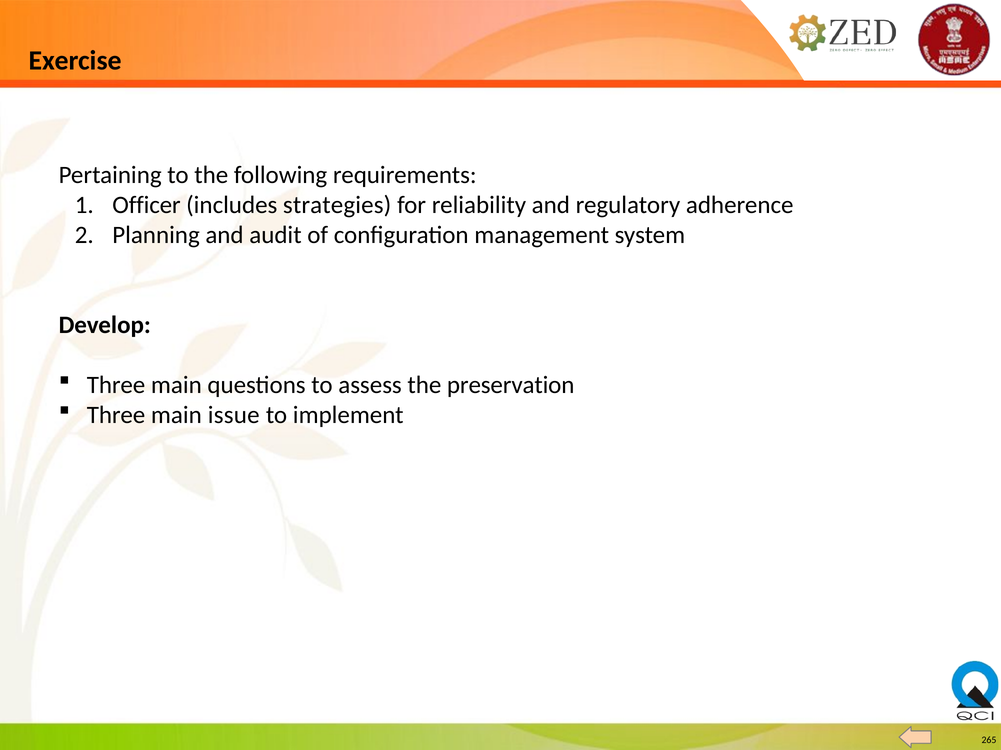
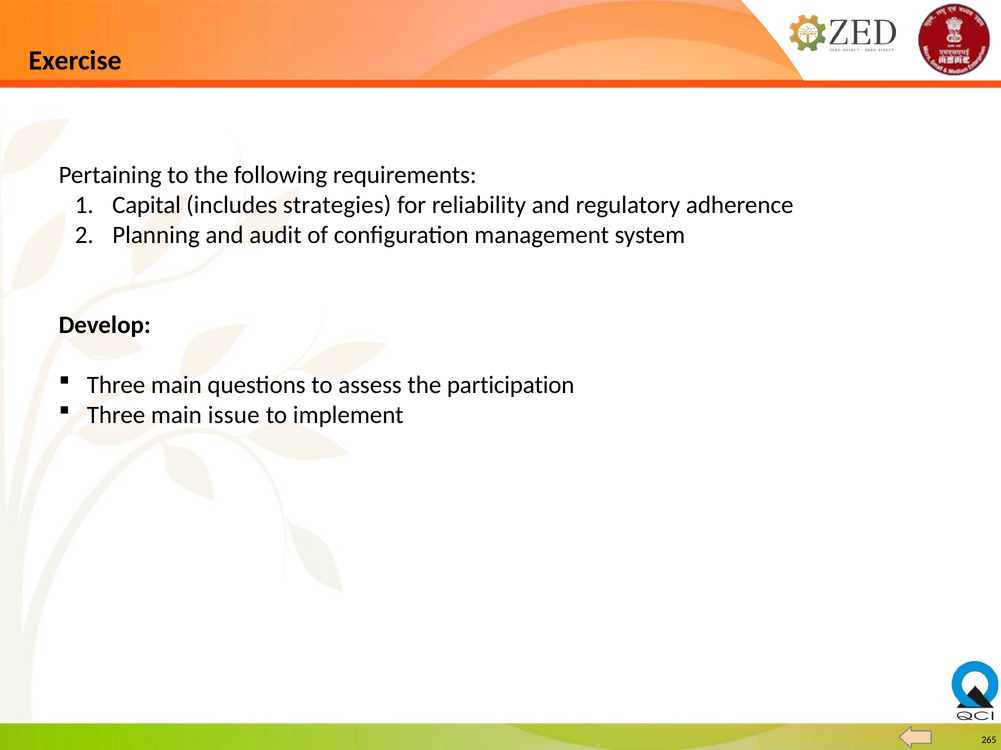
Officer: Officer -> Capital
preservation: preservation -> participation
